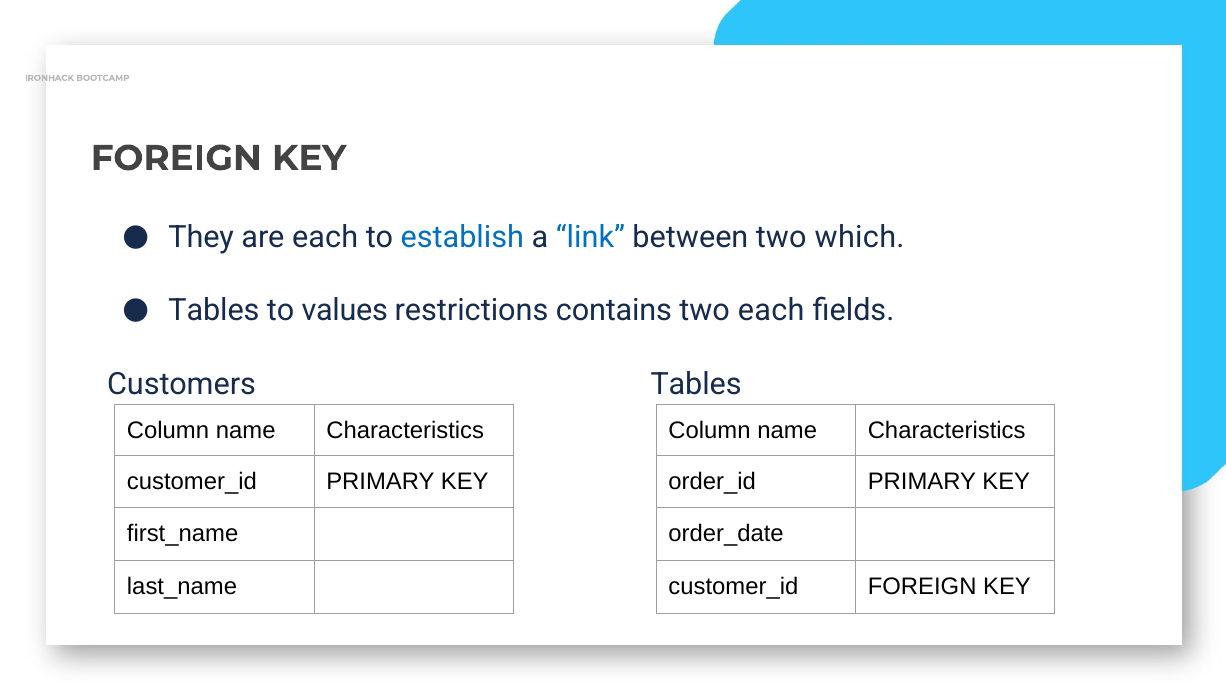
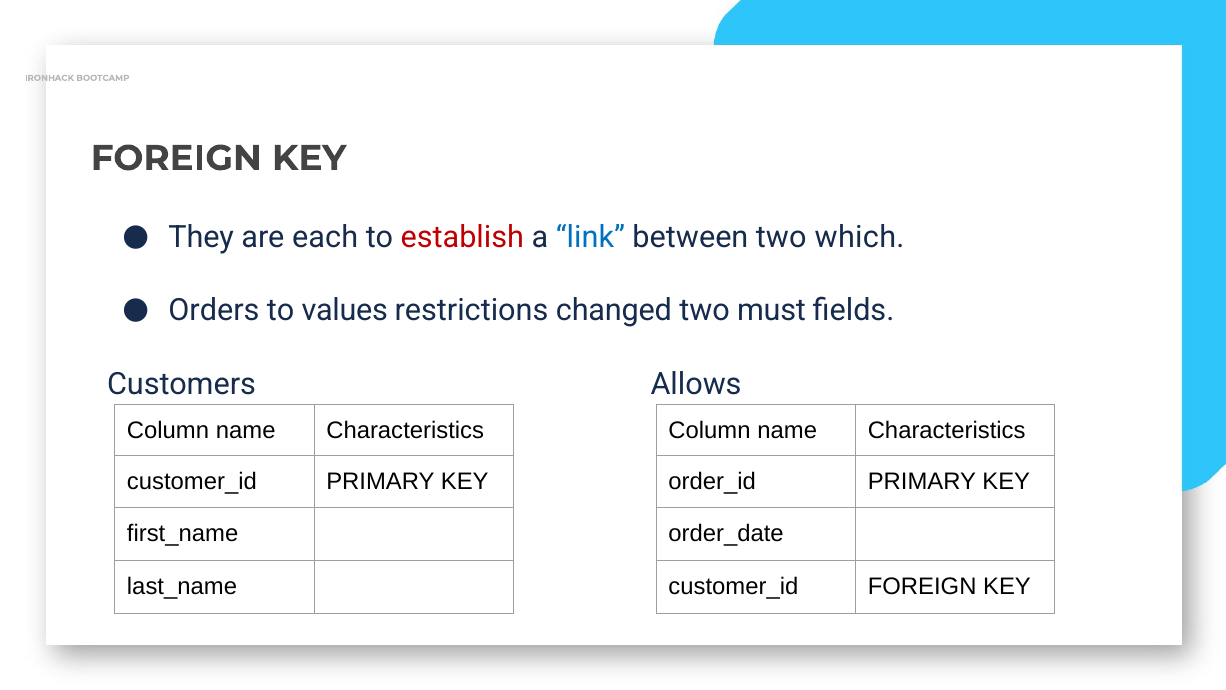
establish colour: blue -> red
Tables at (214, 310): Tables -> Orders
contains: contains -> changed
two each: each -> must
Customers Tables: Tables -> Allows
